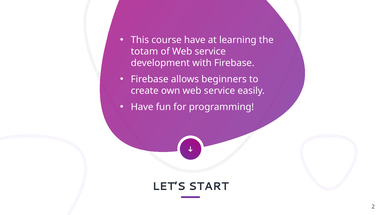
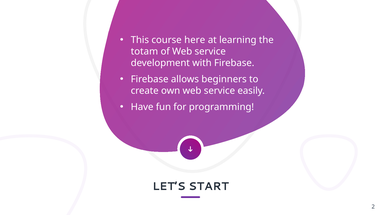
course have: have -> here
